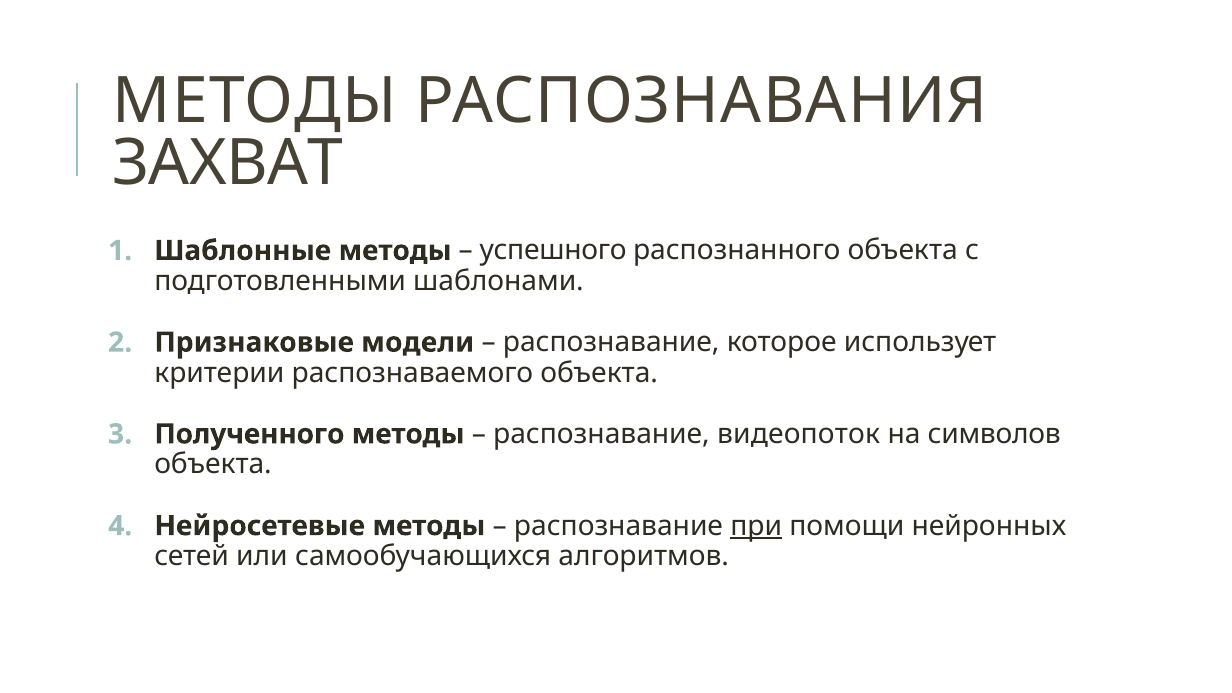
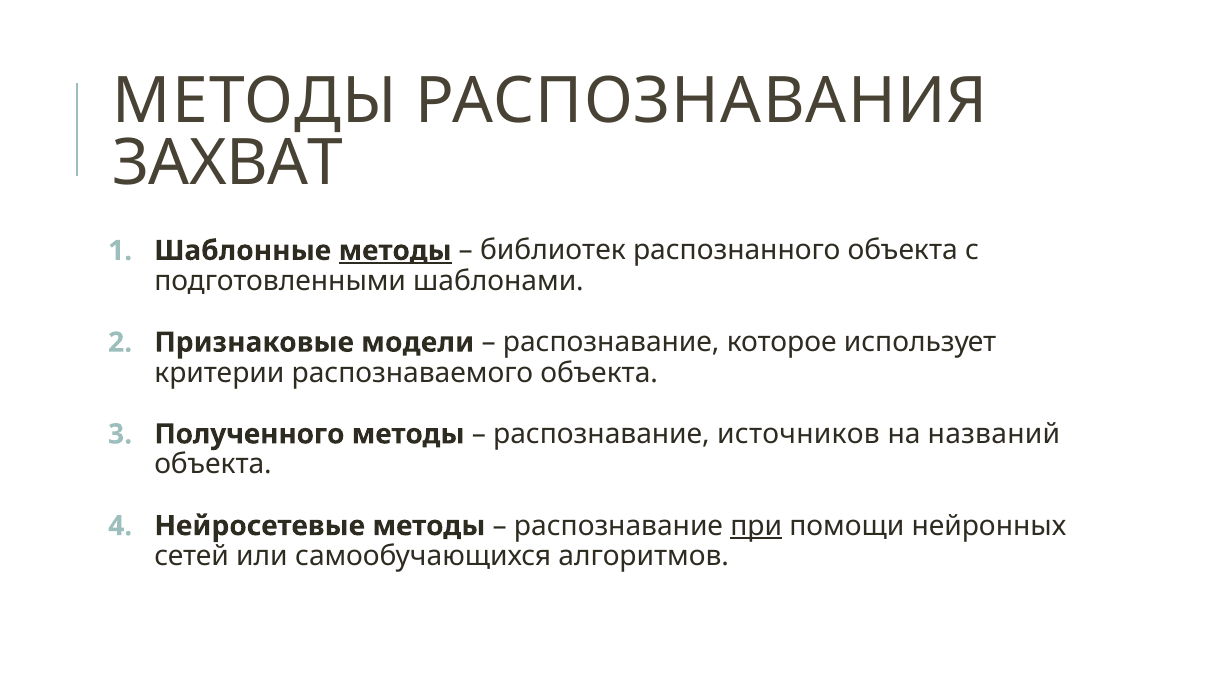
методы at (395, 251) underline: none -> present
успешного: успешного -> библиотек
видеопоток: видеопоток -> источников
символов: символов -> названий
